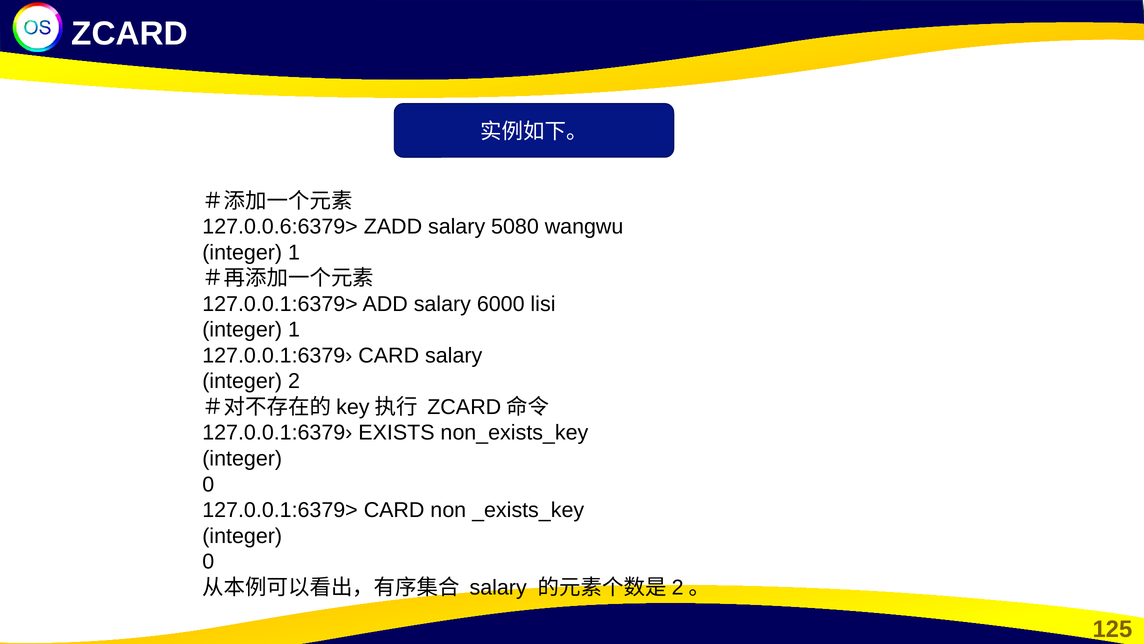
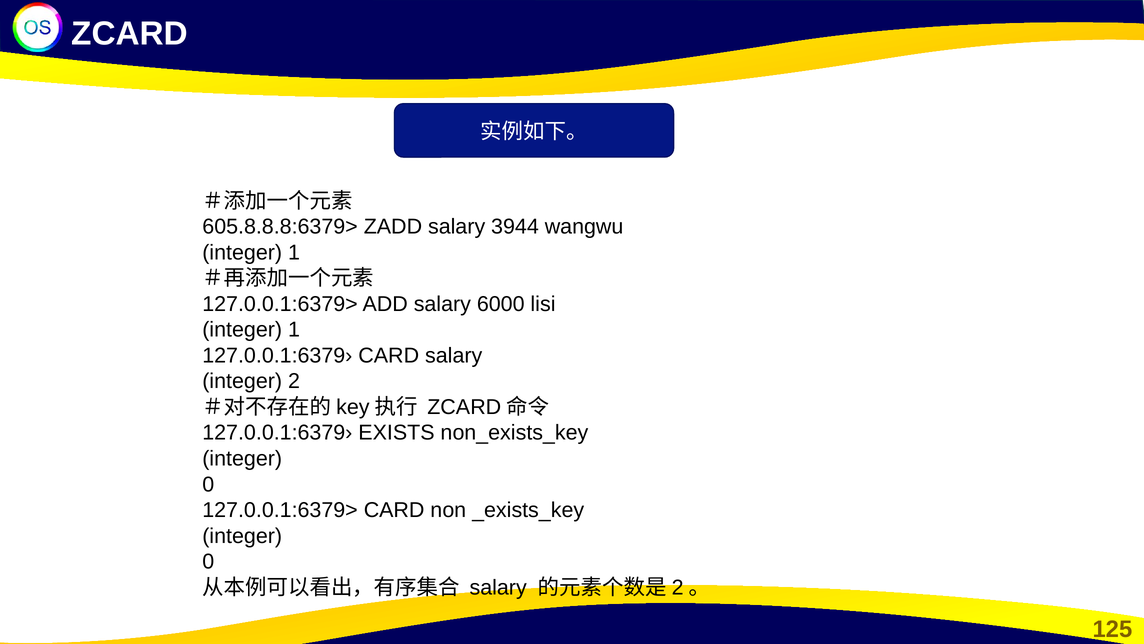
127.0.0.6:6379>: 127.0.0.6:6379> -> 605.8.8.8:6379>
5080: 5080 -> 3944
